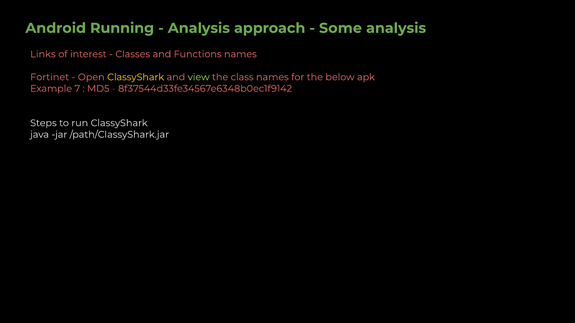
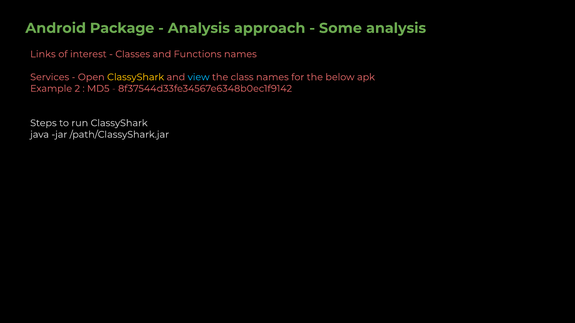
Running: Running -> Package
Fortinet: Fortinet -> Services
view colour: light green -> light blue
7: 7 -> 2
